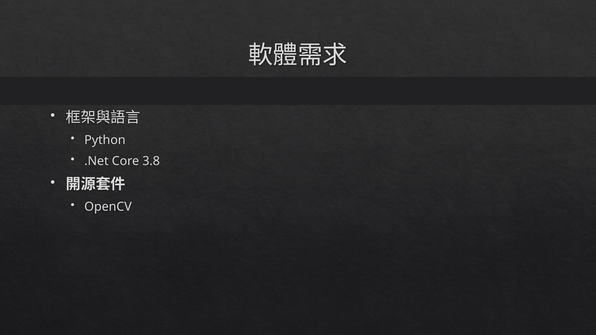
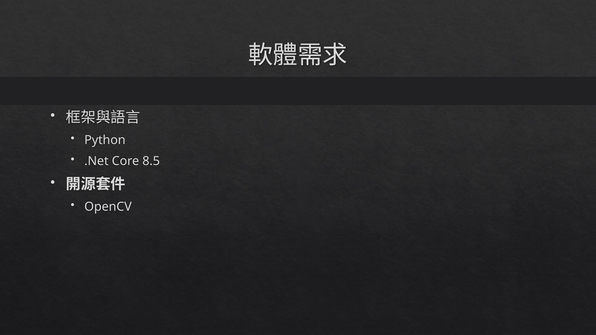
3.8: 3.8 -> 8.5
